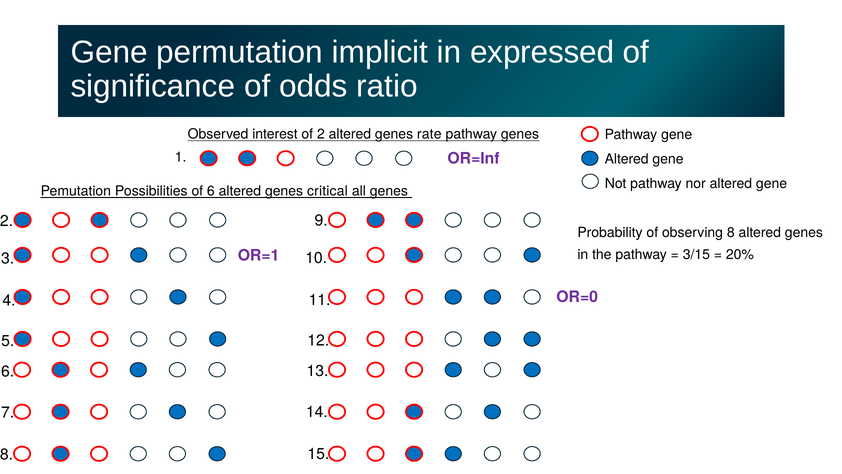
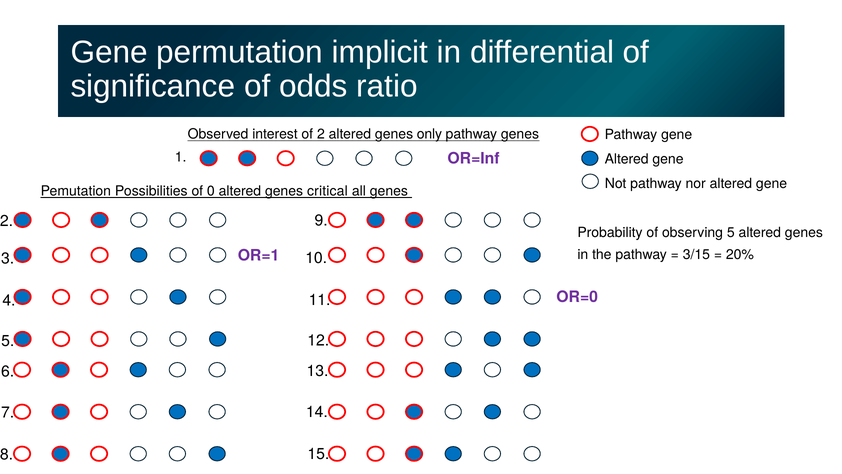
expressed: expressed -> differential
rate: rate -> only
of 6: 6 -> 0
observing 8: 8 -> 5
